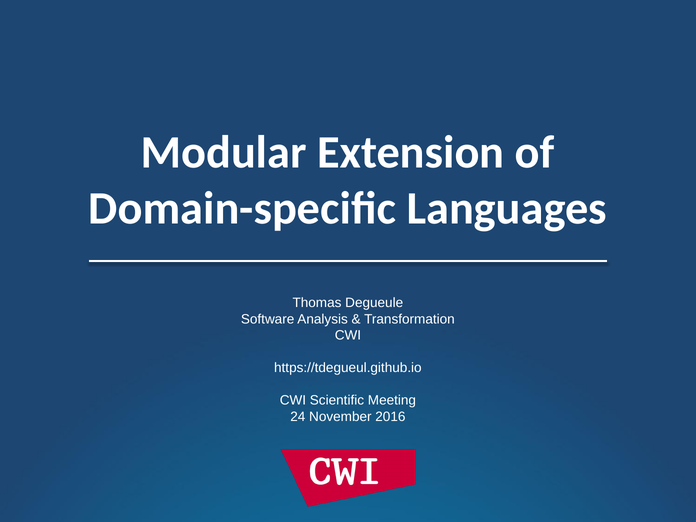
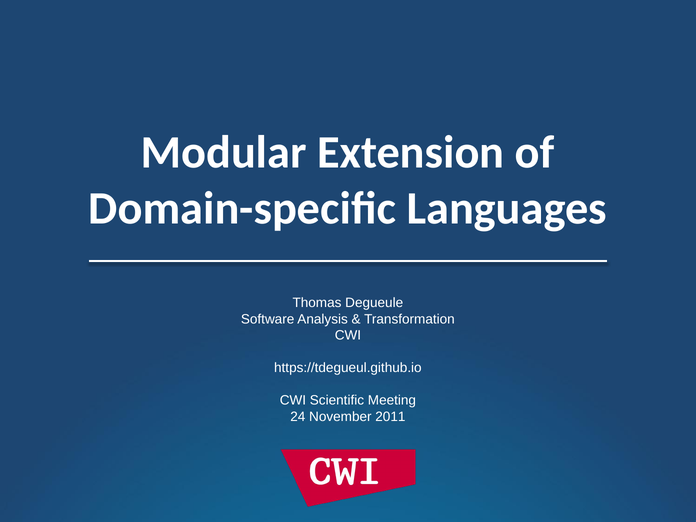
2016: 2016 -> 2011
